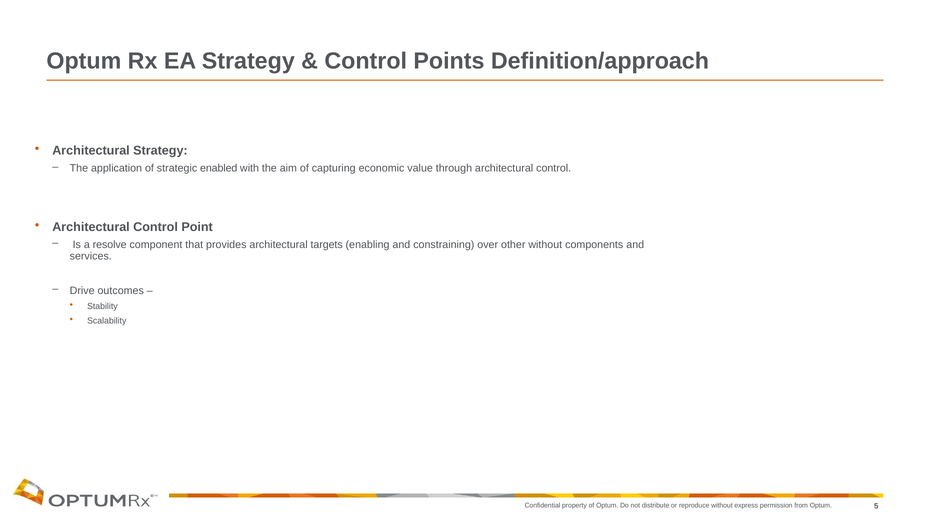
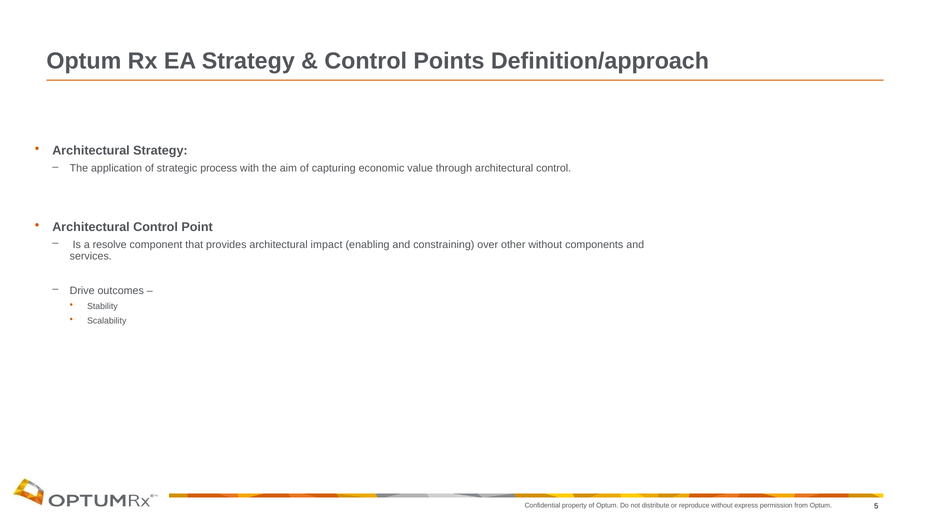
enabled: enabled -> process
targets: targets -> impact
